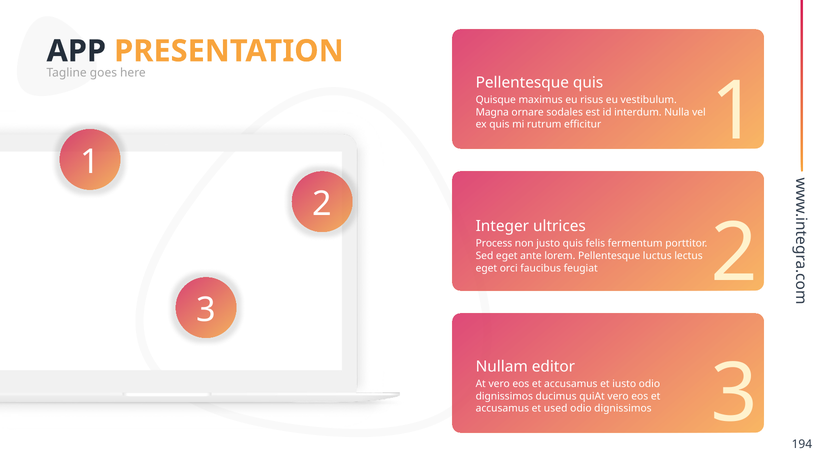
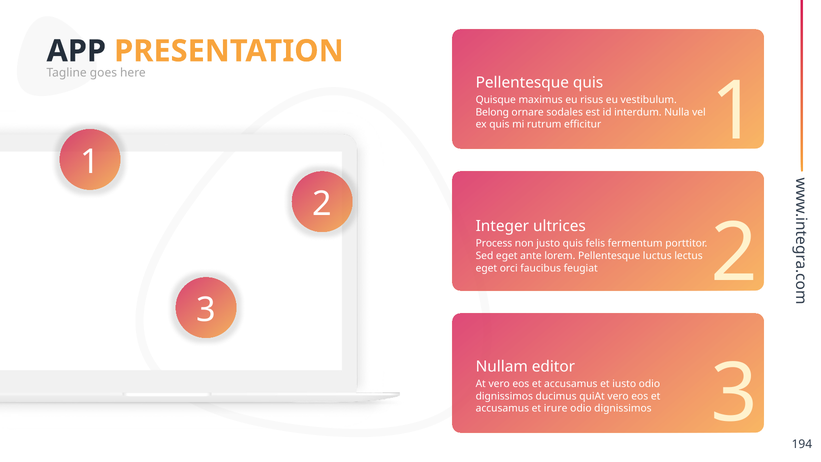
Magna: Magna -> Belong
used: used -> irure
